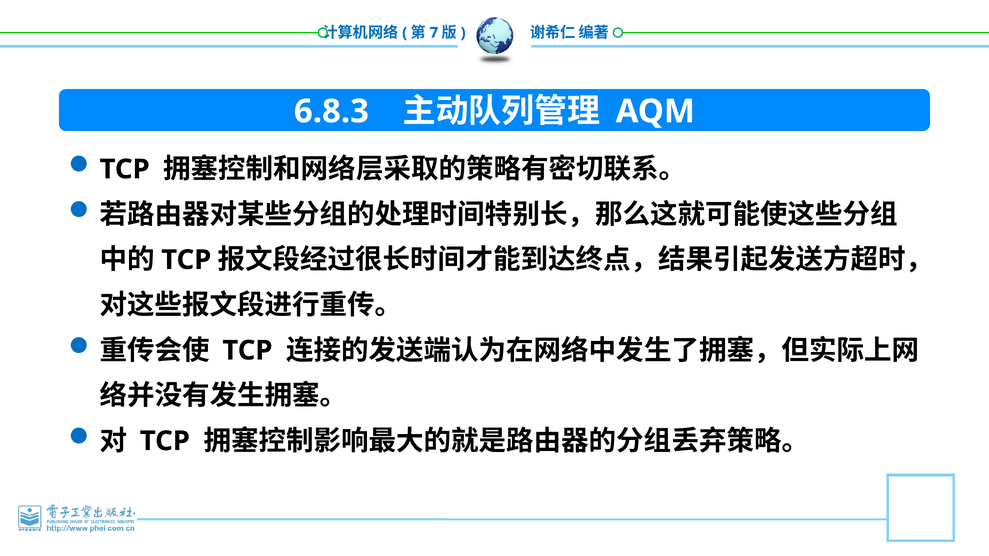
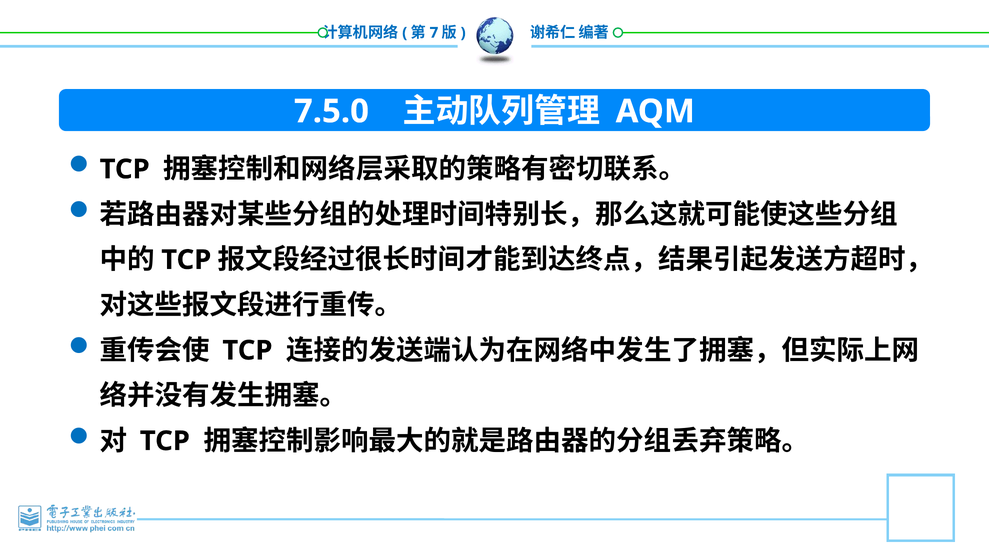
6.8.3: 6.8.3 -> 7.5.0
